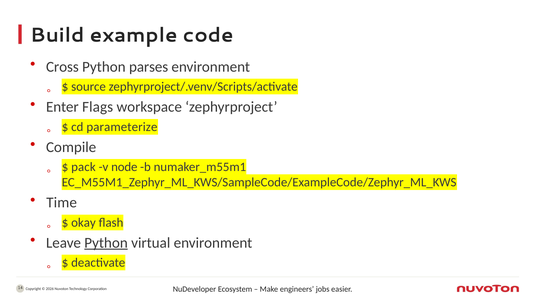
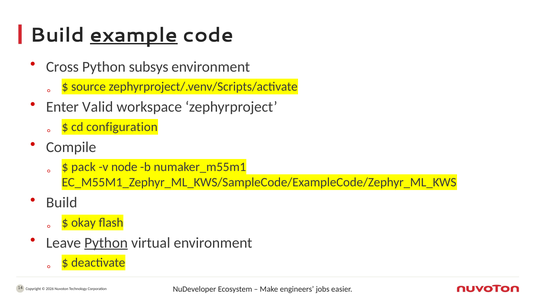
example underline: none -> present
parses: parses -> subsys
Flags: Flags -> Valid
parameterize: parameterize -> configuration
Time at (62, 203): Time -> Build
